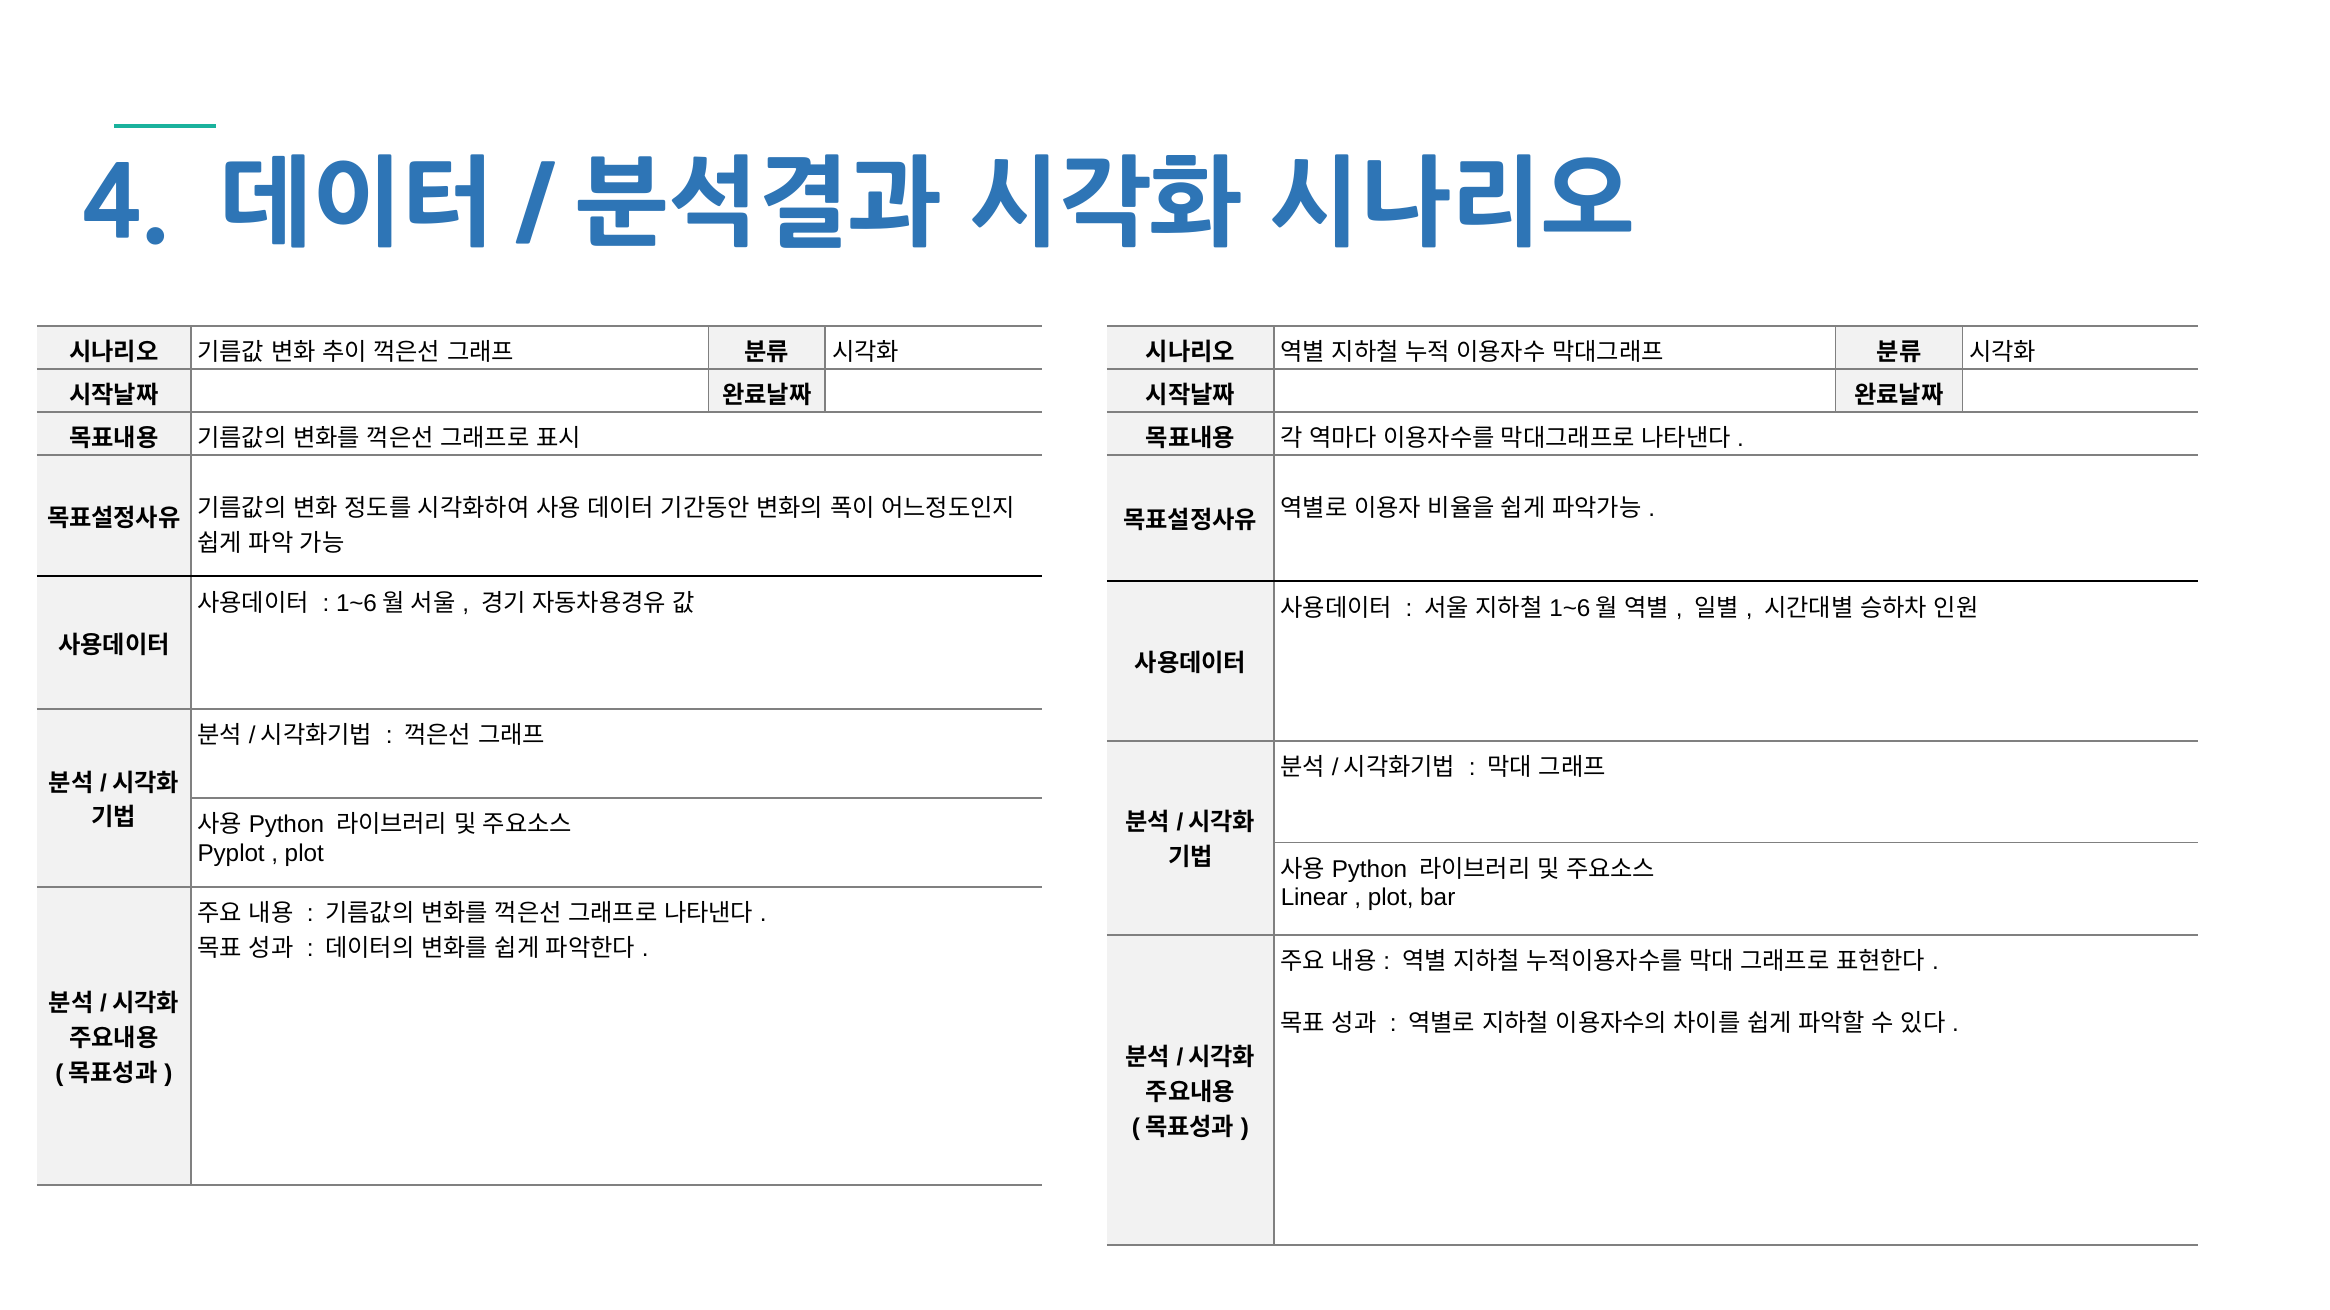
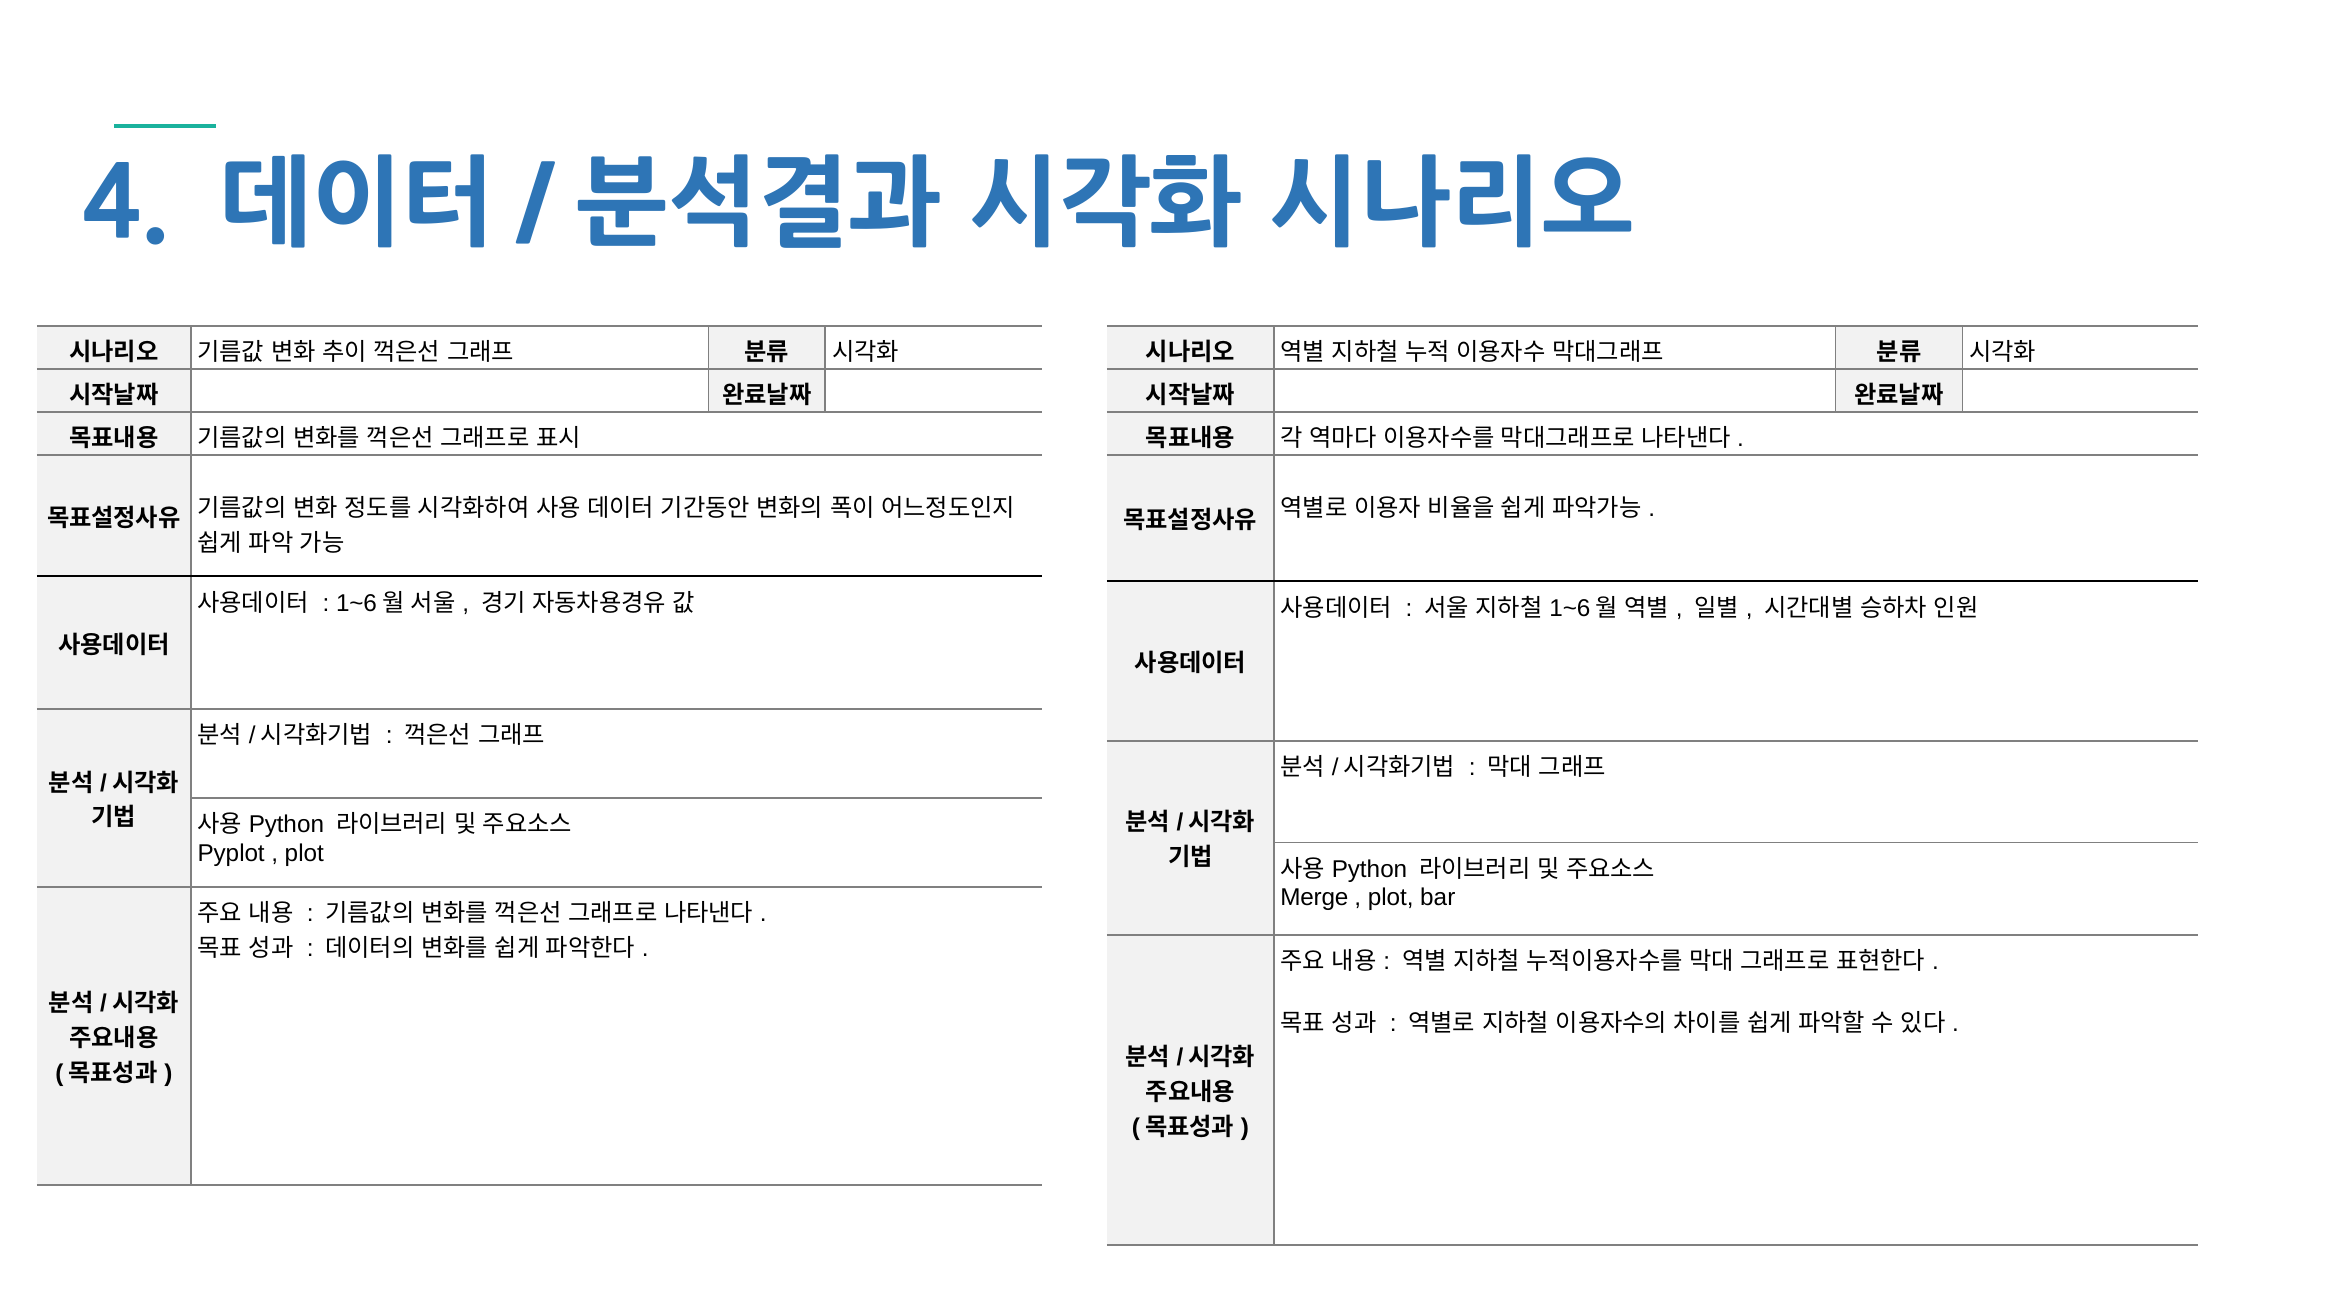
Linear: Linear -> Merge
